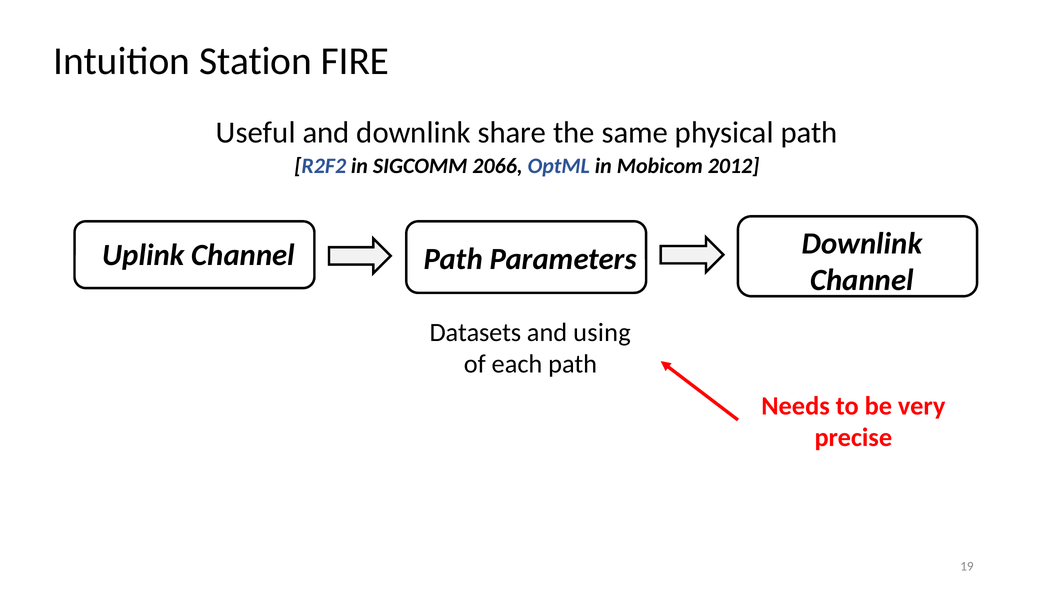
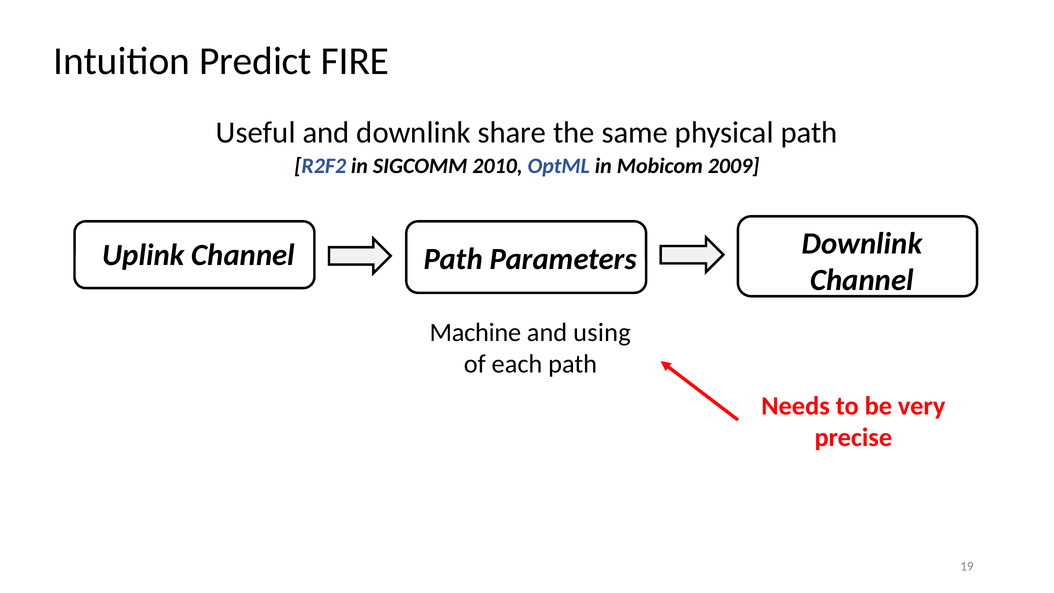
Station: Station -> Predict
2066: 2066 -> 2010
2012: 2012 -> 2009
Datasets: Datasets -> Machine
